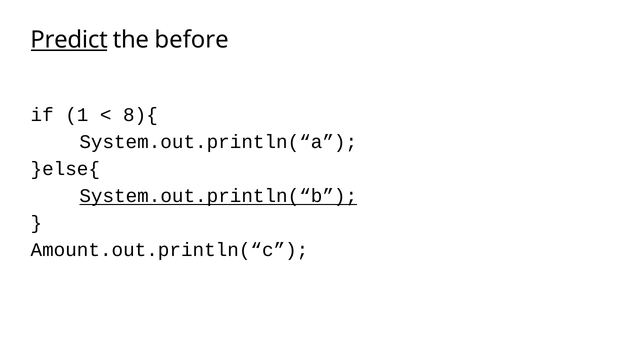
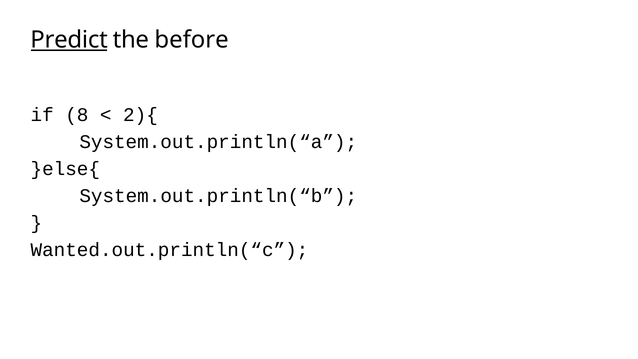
1: 1 -> 8
8){: 8){ -> 2){
System.out.println(“b underline: present -> none
Amount.out.println(“c: Amount.out.println(“c -> Wanted.out.println(“c
